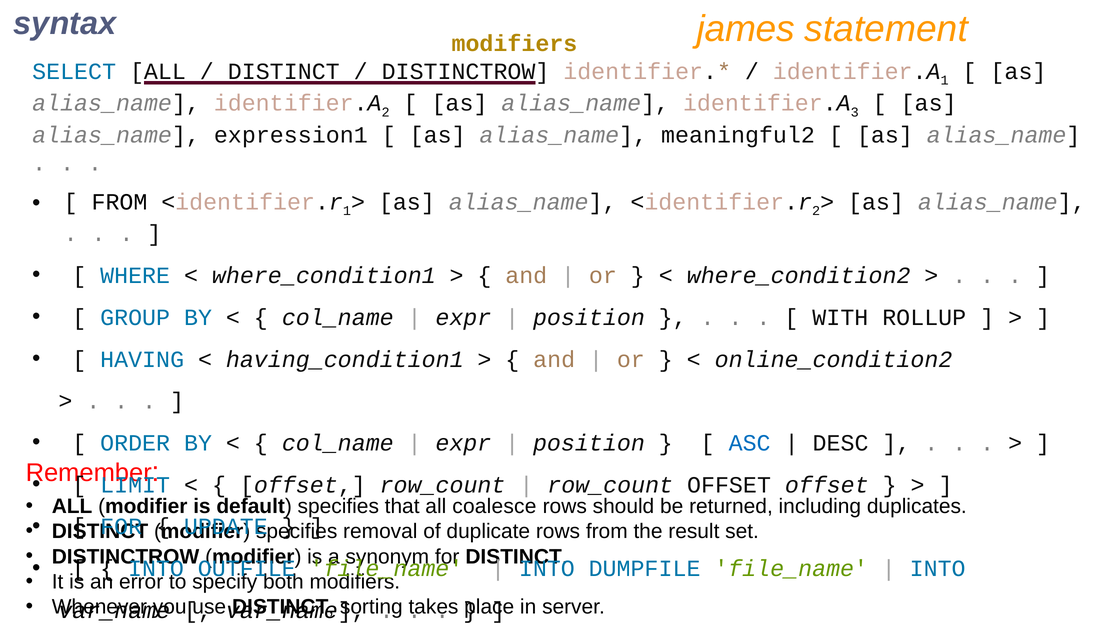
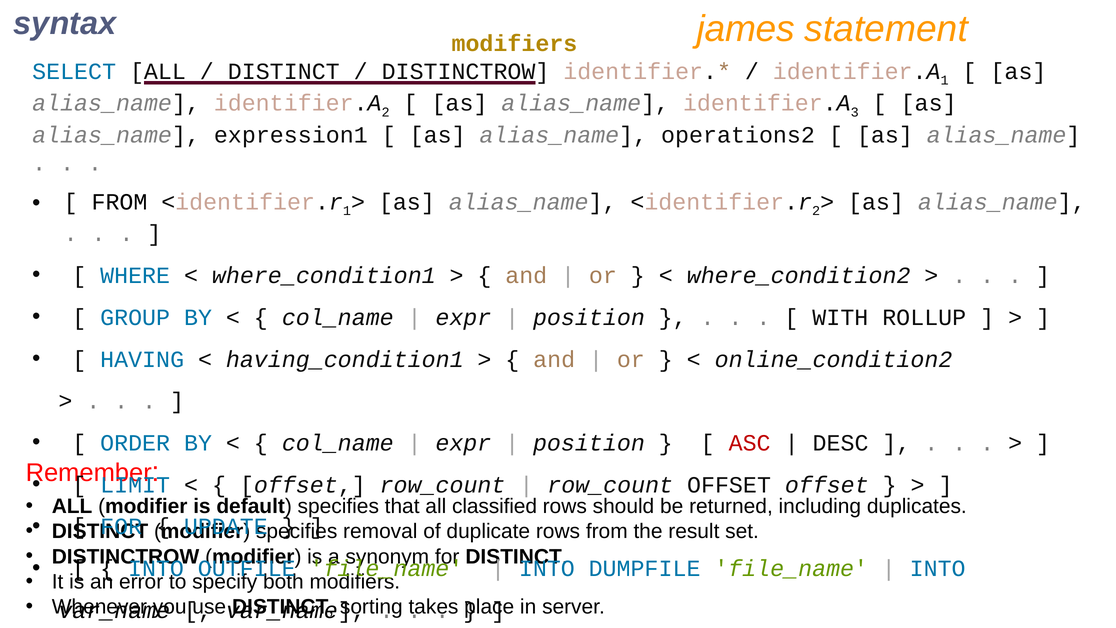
meaningful2: meaningful2 -> operations2
ASC colour: blue -> red
coalesce: coalesce -> classified
